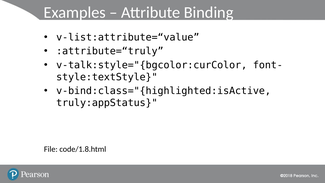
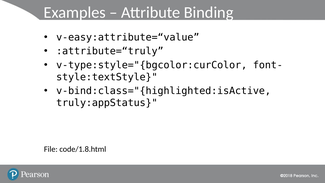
v-list:attribute=“value: v-list:attribute=“value -> v-easy:attribute=“value
v-talk:style="{bgcolor:curColor: v-talk:style="{bgcolor:curColor -> v-type:style="{bgcolor:curColor
